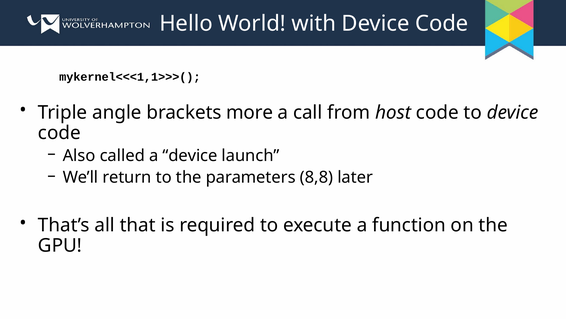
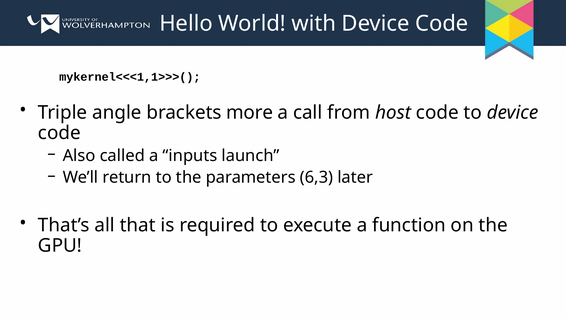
a device: device -> inputs
8,8: 8,8 -> 6,3
